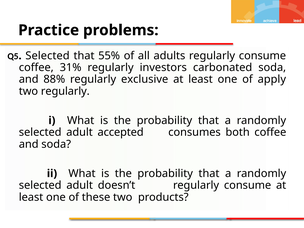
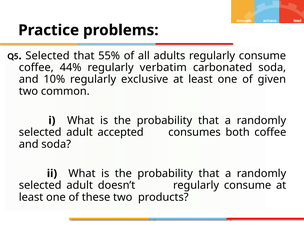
31%: 31% -> 44%
investors: investors -> verbatim
88%: 88% -> 10%
apply: apply -> given
two regularly: regularly -> common
